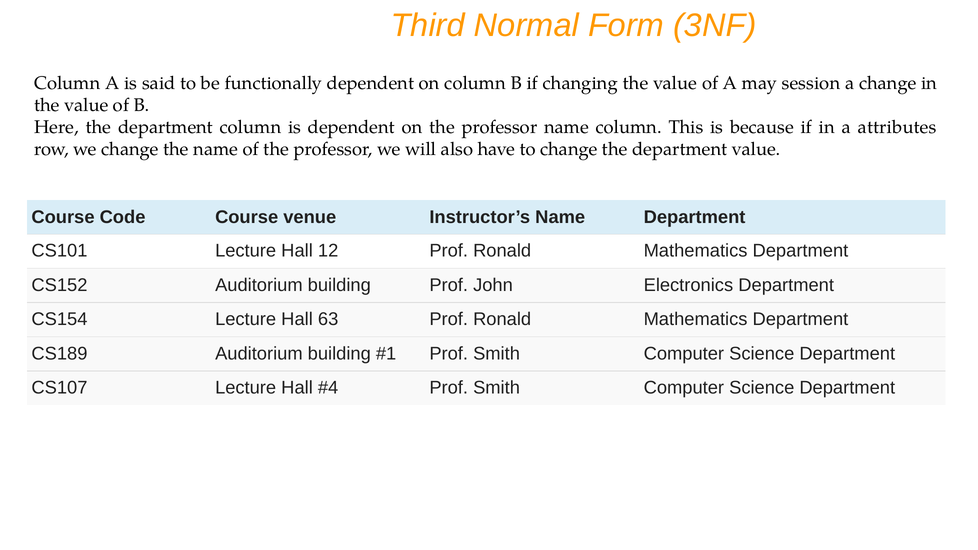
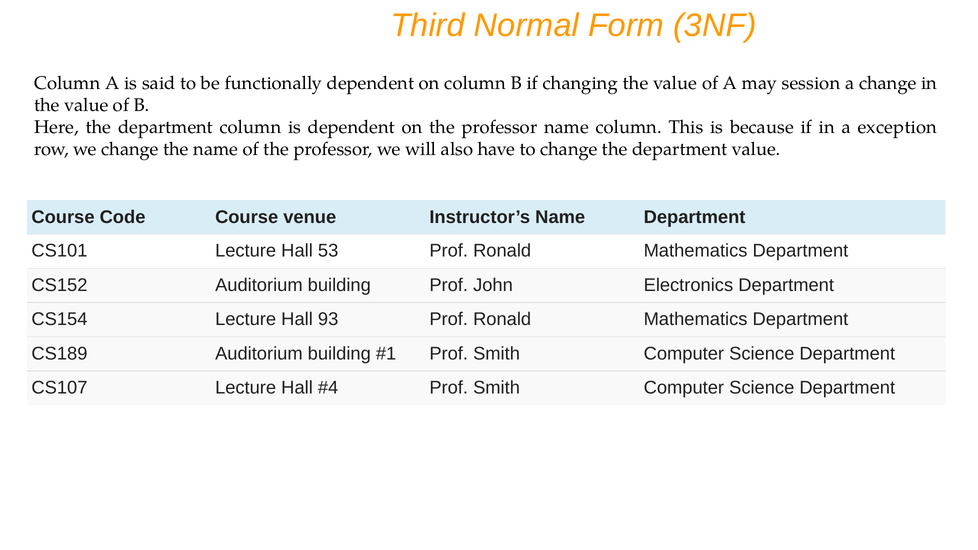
attributes: attributes -> exception
12: 12 -> 53
63: 63 -> 93
